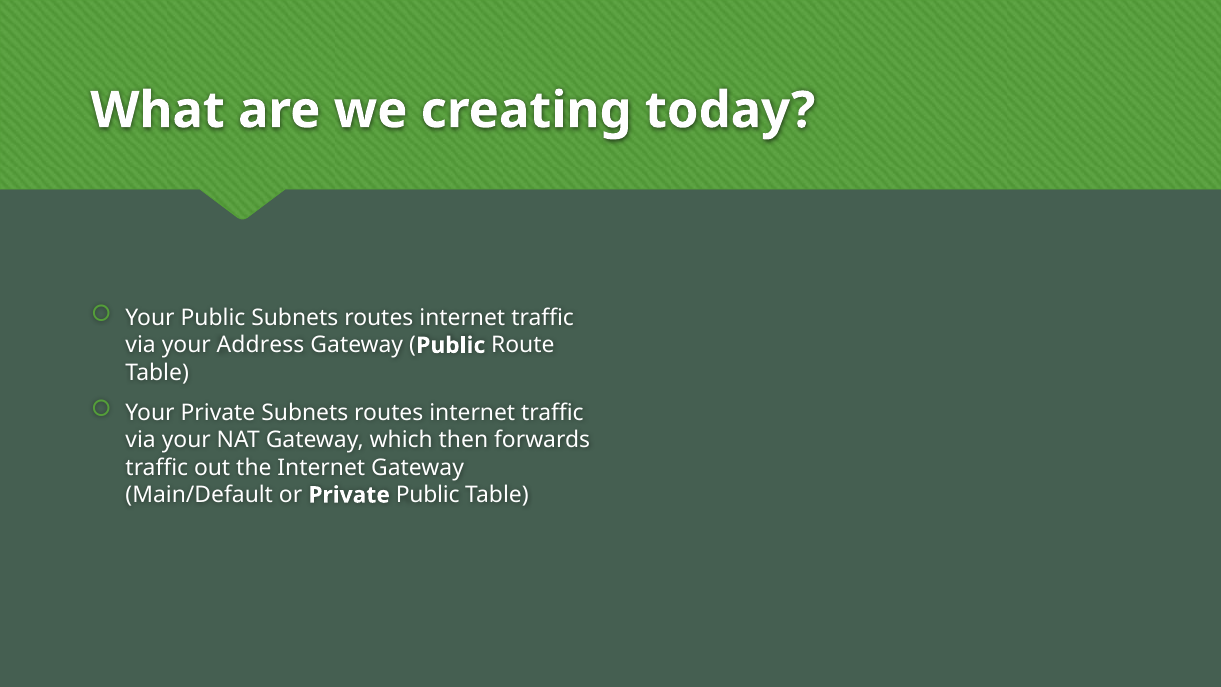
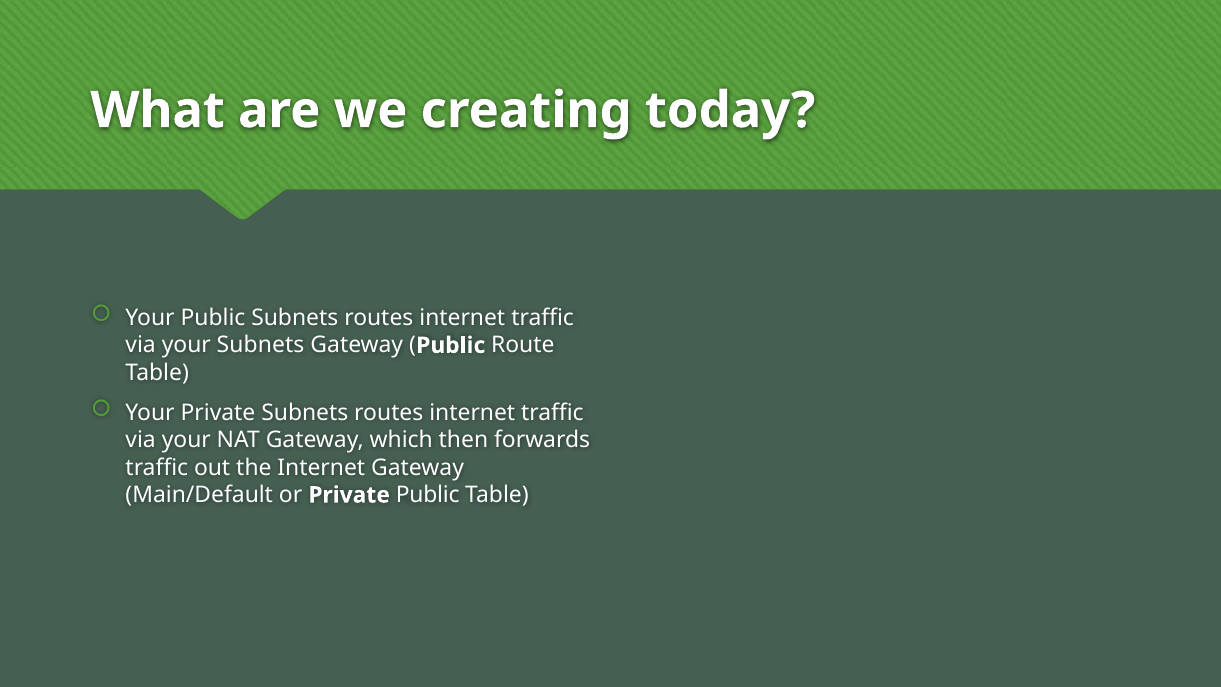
your Address: Address -> Subnets
